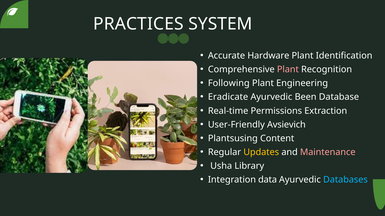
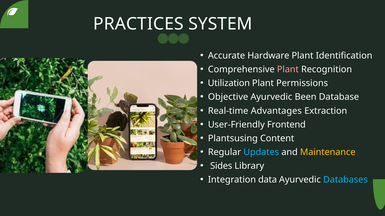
Following: Following -> Utilization
Engineering: Engineering -> Permissions
Eradicate: Eradicate -> Objective
Permissions: Permissions -> Advantages
Avsievich: Avsievich -> Frontend
Updates colour: yellow -> light blue
Maintenance colour: pink -> yellow
Usha: Usha -> Sides
